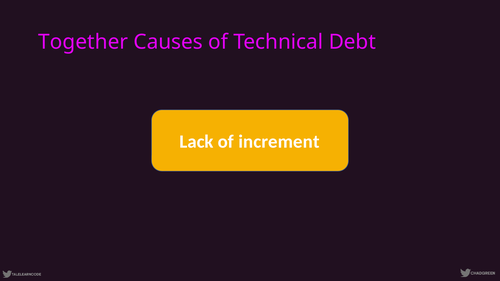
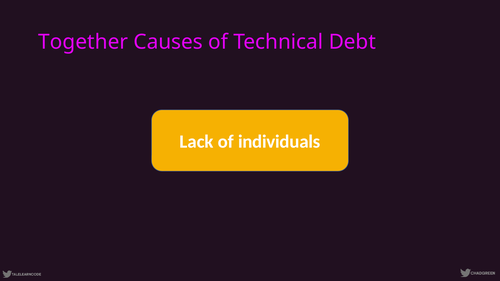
increment: increment -> individuals
